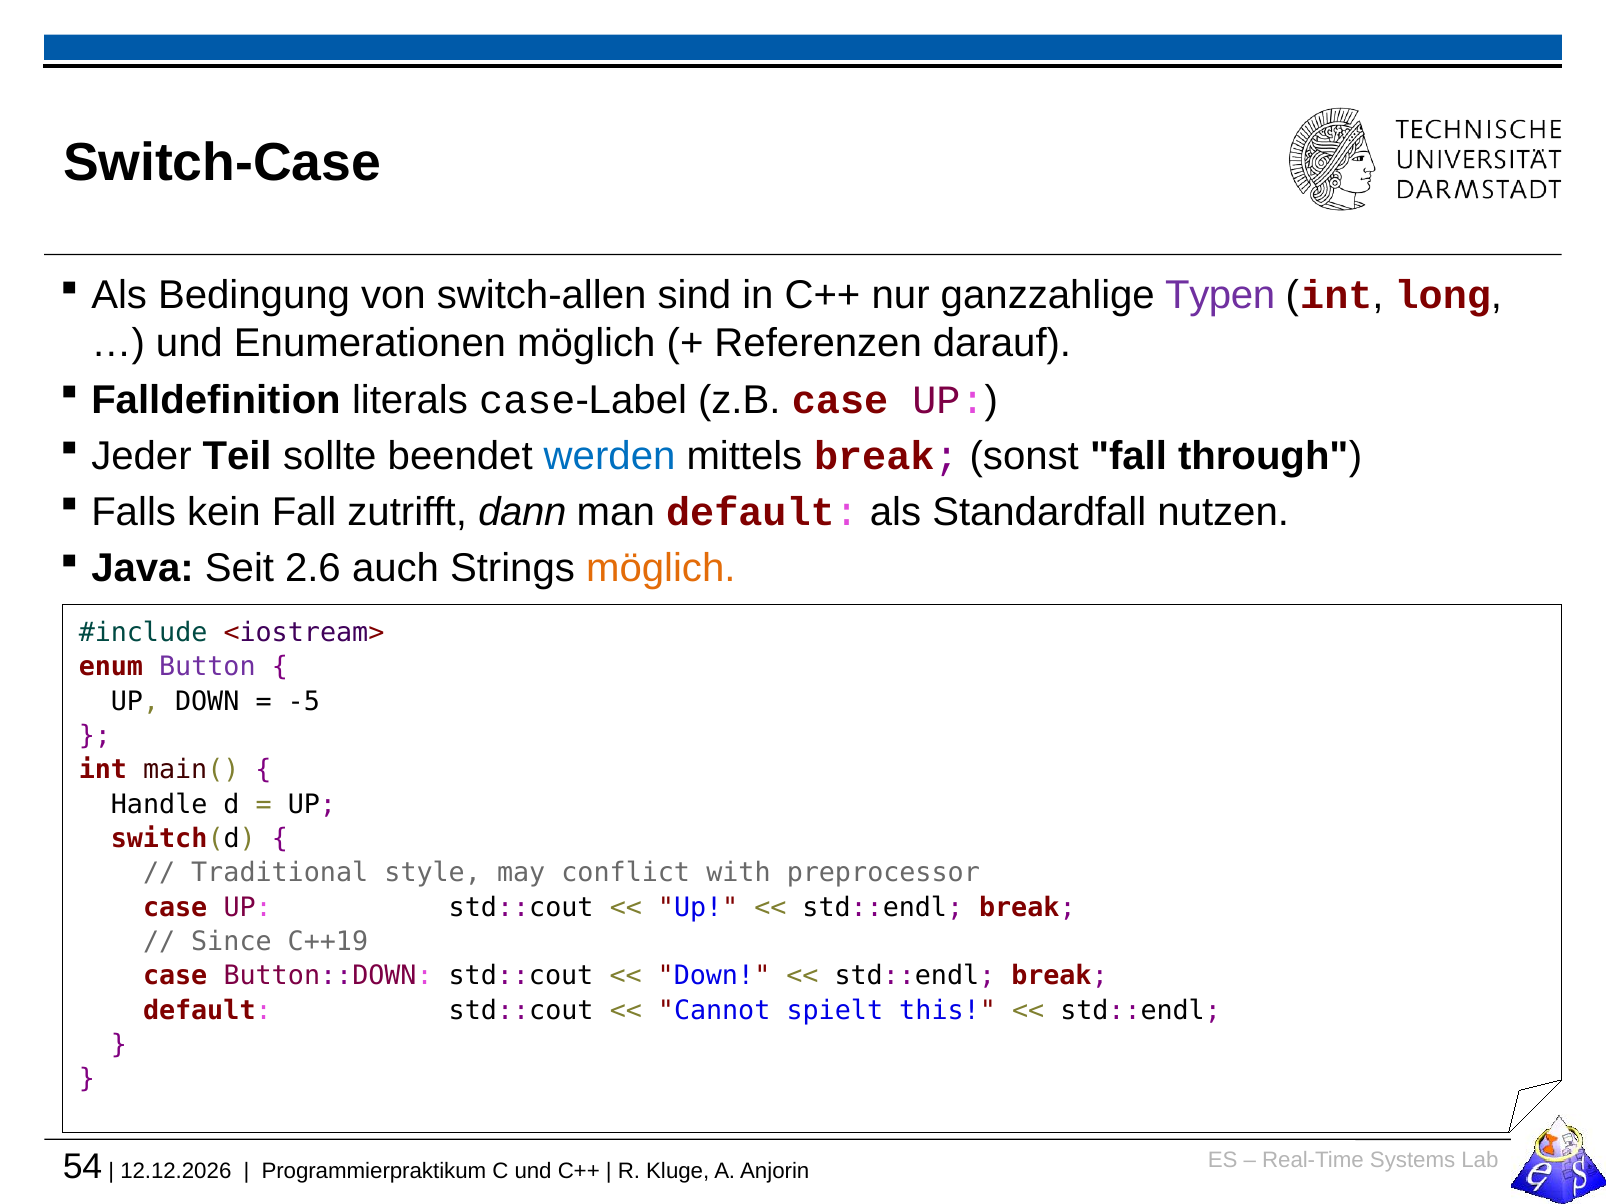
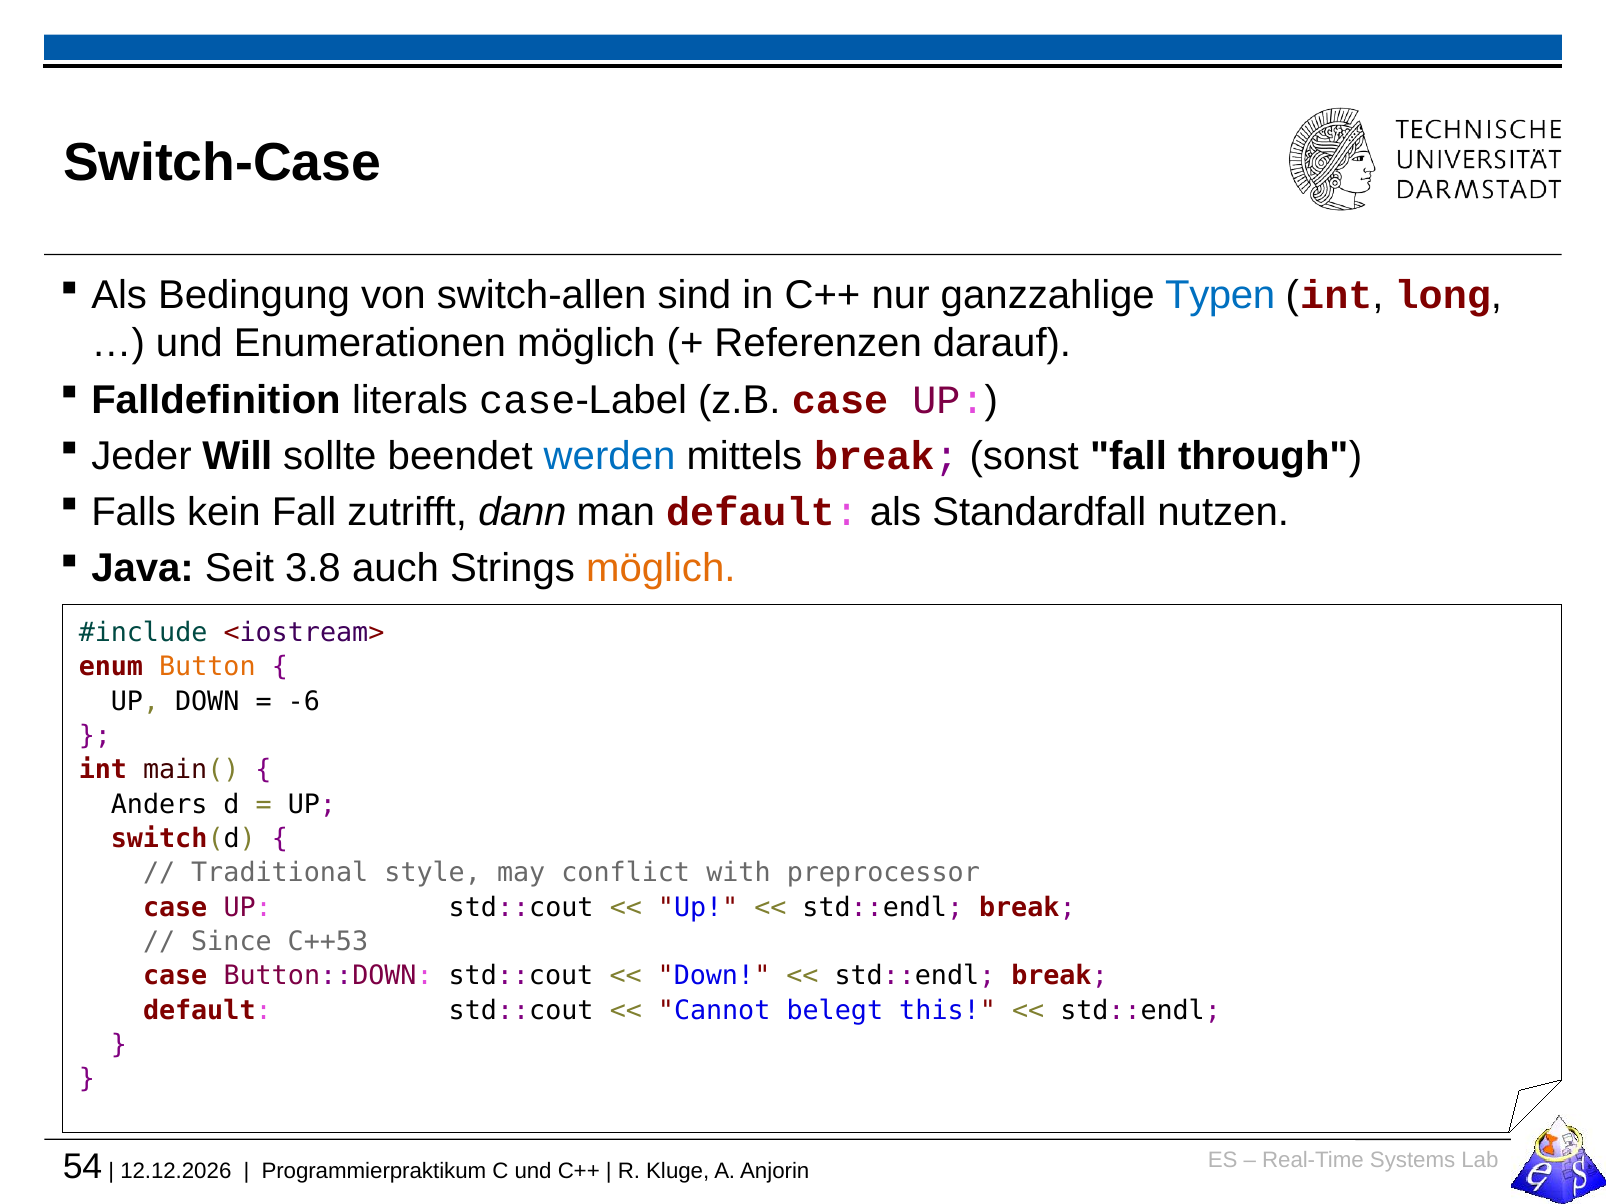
Typen colour: purple -> blue
Teil: Teil -> Will
2.6: 2.6 -> 3.8
Button colour: purple -> orange
-5: -5 -> -6
Handle: Handle -> Anders
C++19: C++19 -> C++53
spielt: spielt -> belegt
